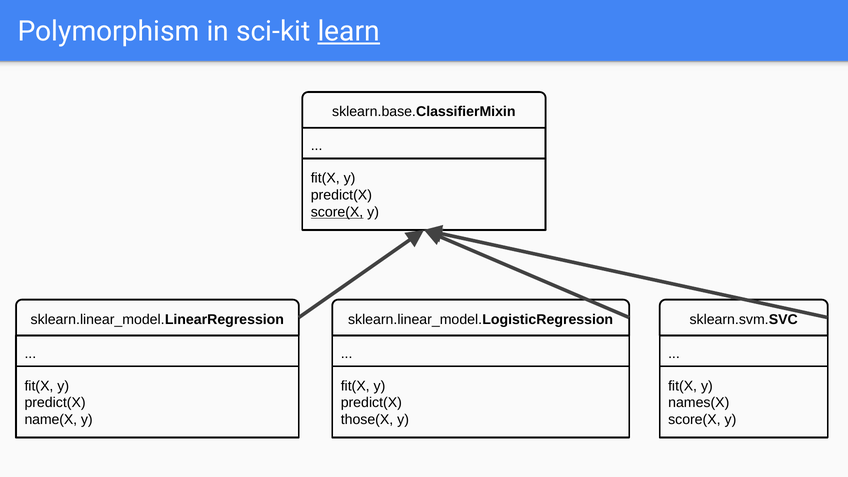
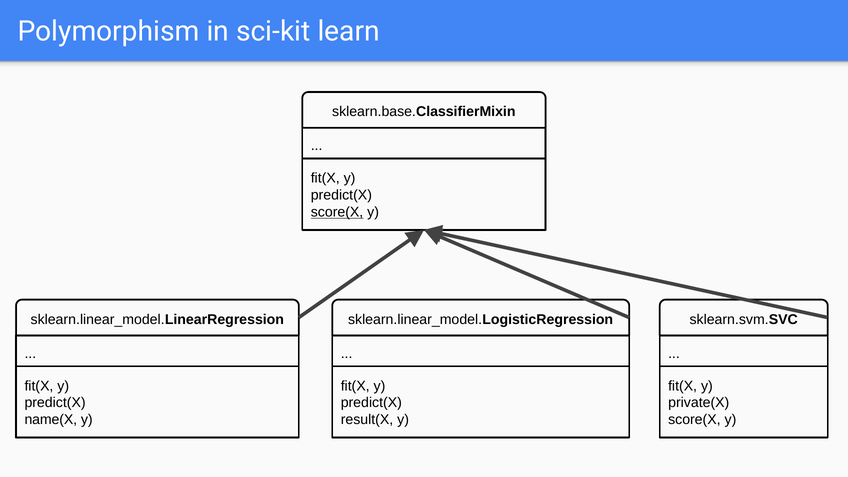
learn underline: present -> none
names(X: names(X -> private(X
those(X: those(X -> result(X
